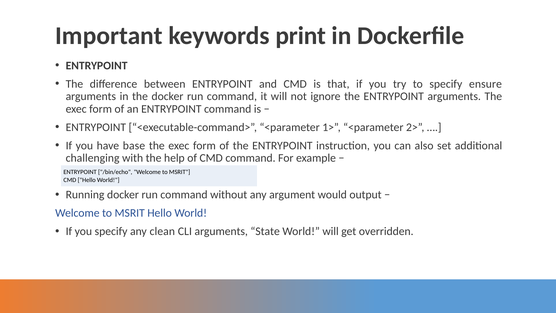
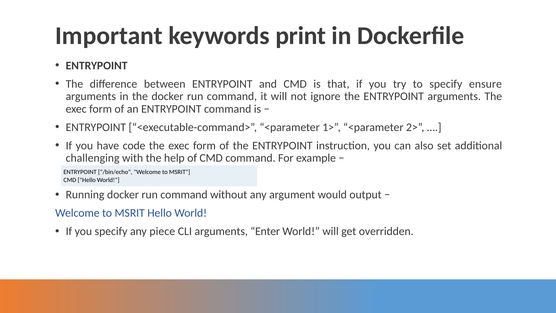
base: base -> code
clean: clean -> piece
State: State -> Enter
